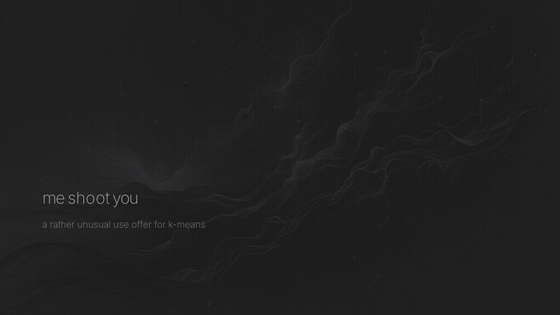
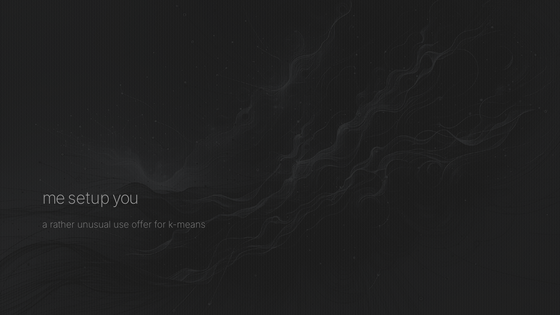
shoot: shoot -> setup
